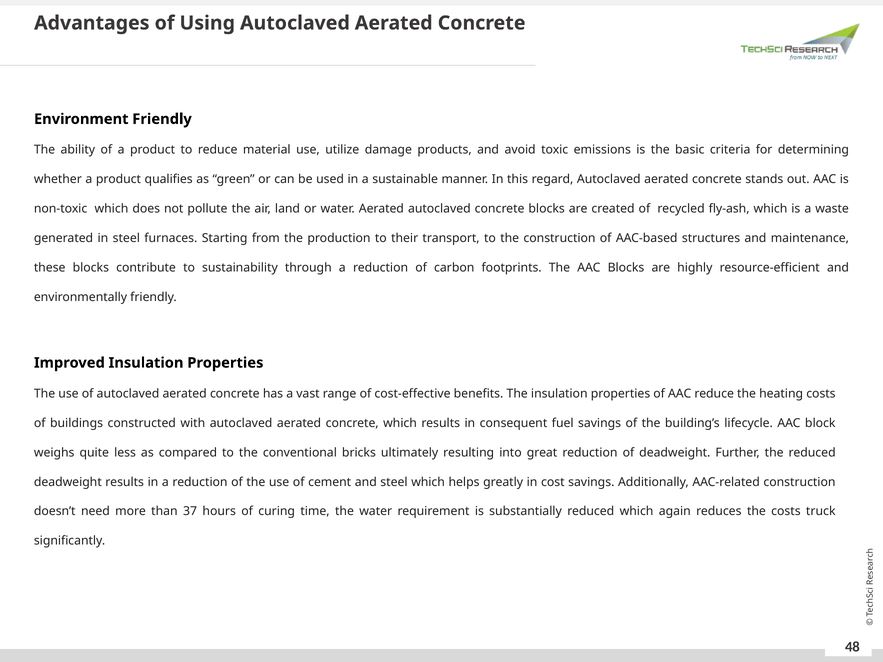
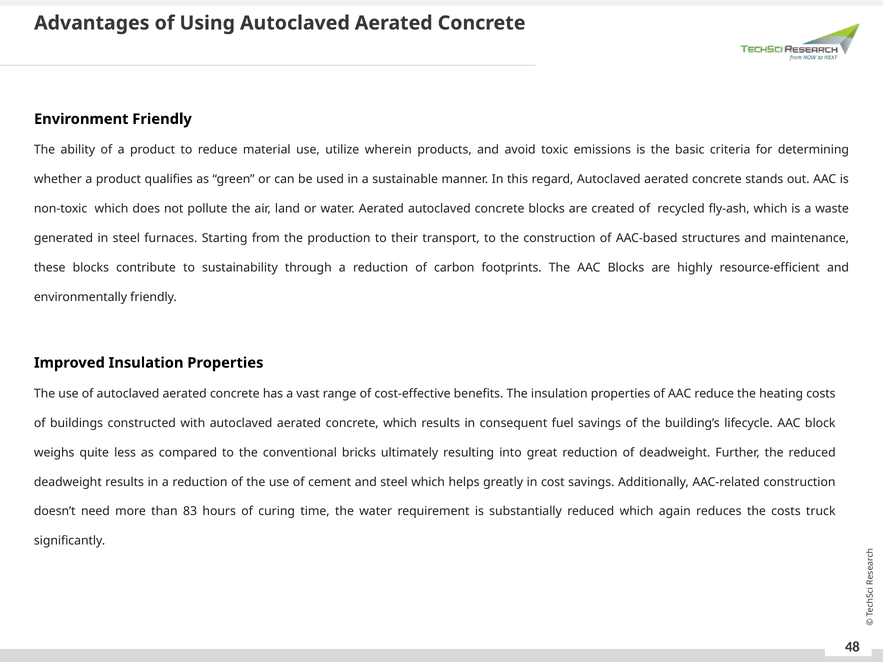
damage: damage -> wherein
37: 37 -> 83
